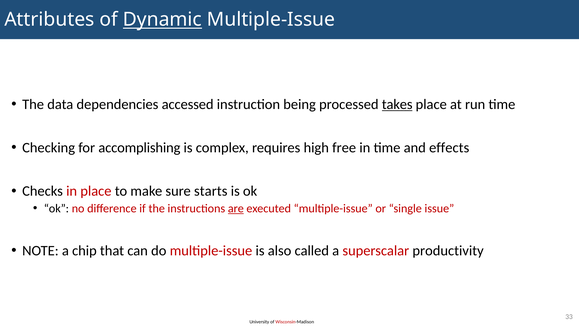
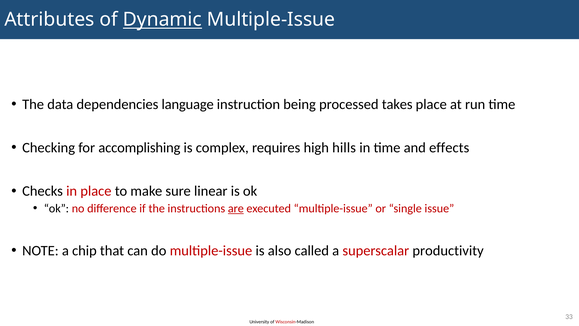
accessed: accessed -> language
takes underline: present -> none
free: free -> hills
starts: starts -> linear
